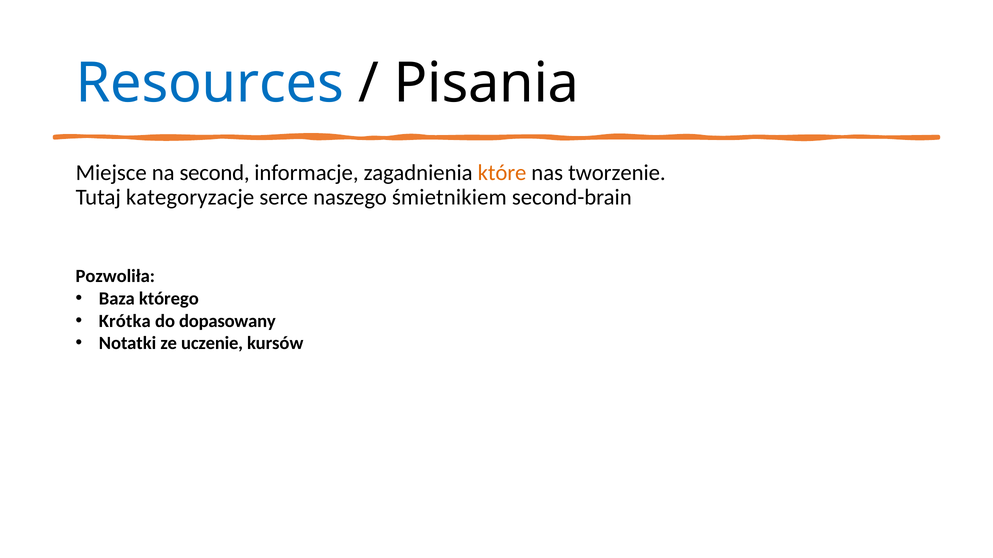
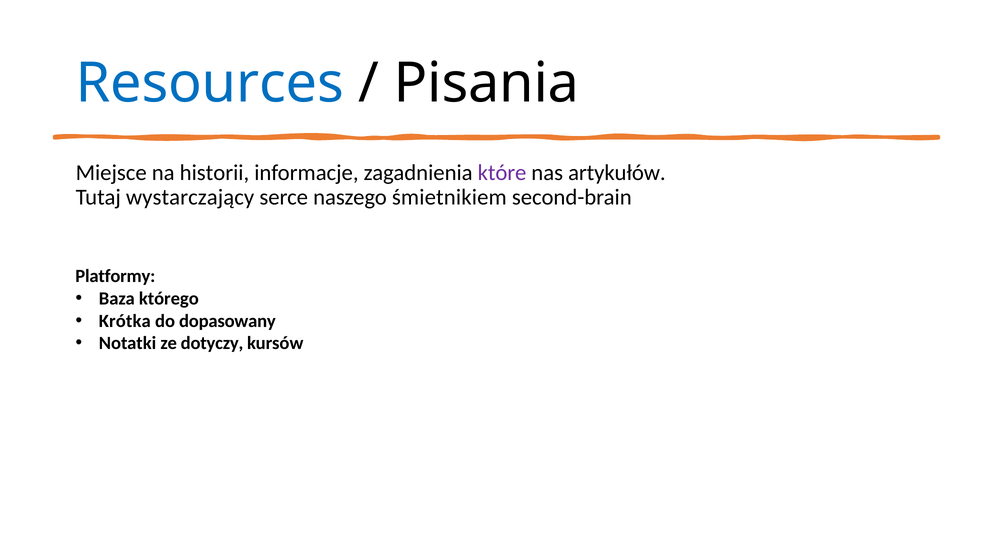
second: second -> historii
które colour: orange -> purple
tworzenie: tworzenie -> artykułów
kategoryzacje: kategoryzacje -> wystarczający
Pozwoliła: Pozwoliła -> Platformy
uczenie: uczenie -> dotyczy
